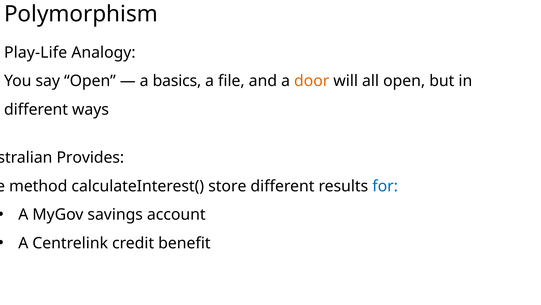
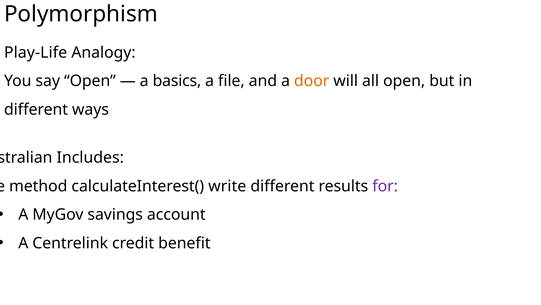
Provides: Provides -> Includes
store: store -> write
for colour: blue -> purple
